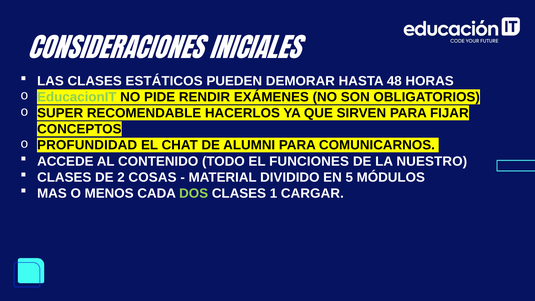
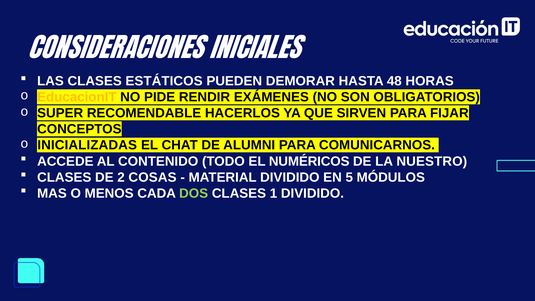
EducacionIT colour: light green -> yellow
PROFUNDIDAD: PROFUNDIDAD -> INICIALIZADAS
FUNCIONES: FUNCIONES -> NUMÉRICOS
1 CARGAR: CARGAR -> DIVIDIDO
